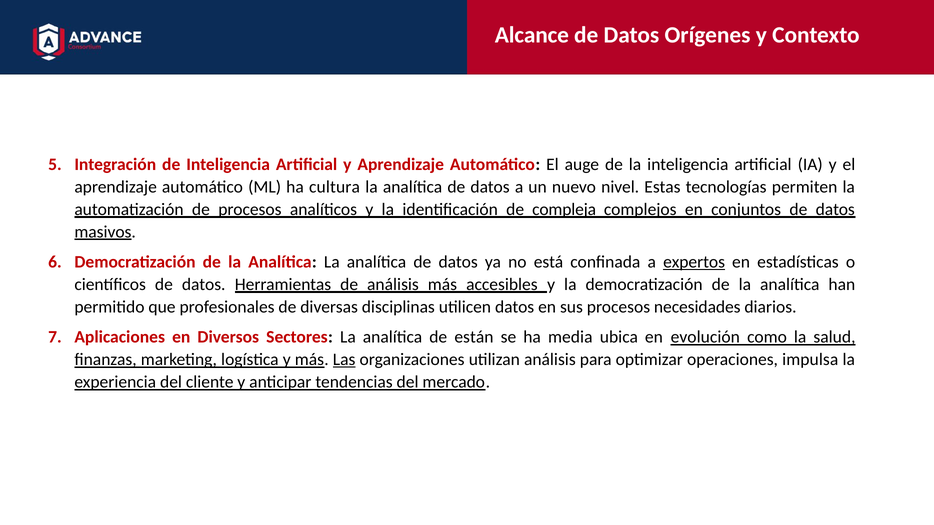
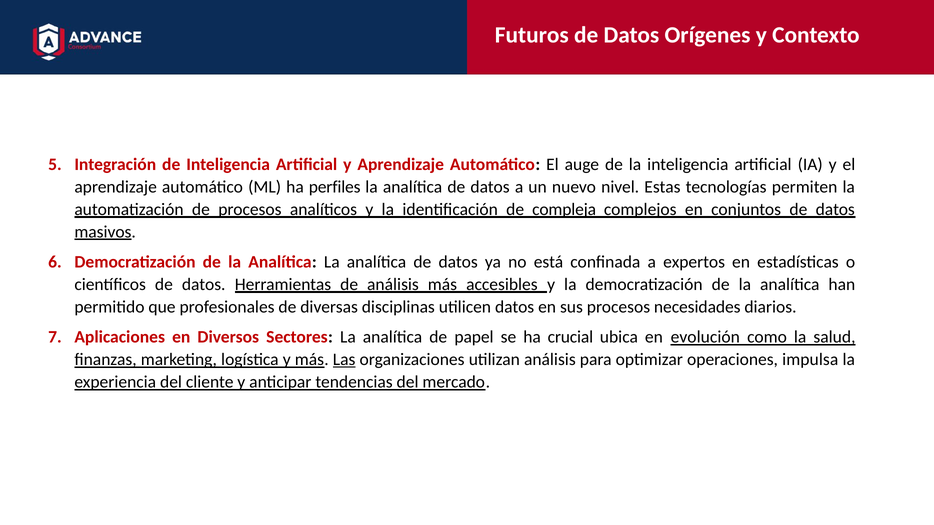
Alcance: Alcance -> Futuros
cultura: cultura -> perfiles
expertos underline: present -> none
están: están -> papel
media: media -> crucial
